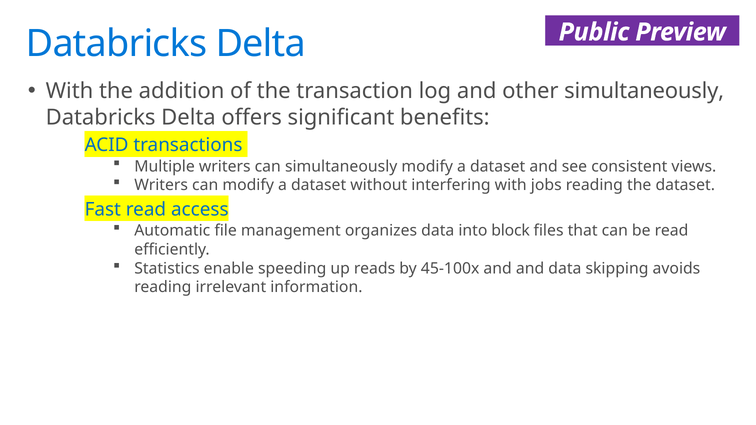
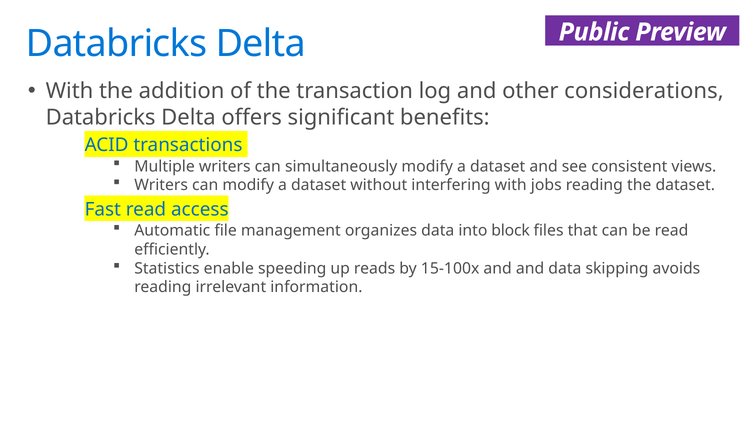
other simultaneously: simultaneously -> considerations
45-100x: 45-100x -> 15-100x
